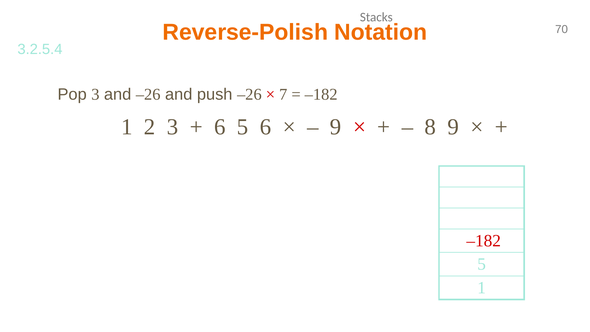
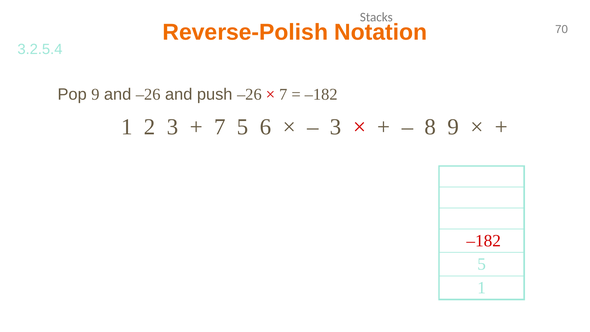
Pop 3: 3 -> 9
6 at (220, 127): 6 -> 7
9 at (336, 127): 9 -> 3
